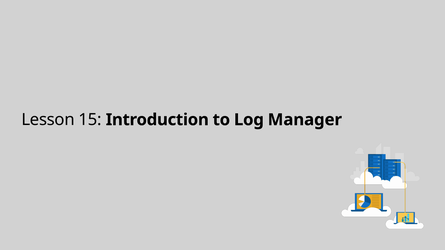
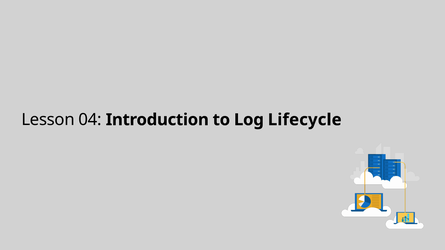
15: 15 -> 04
Manager: Manager -> Lifecycle
